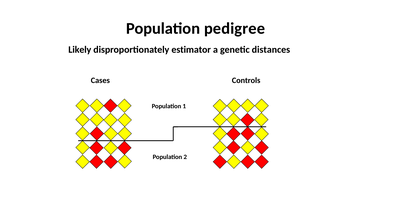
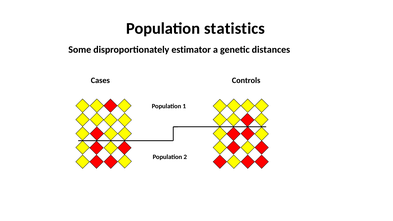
pedigree: pedigree -> statistics
Likely: Likely -> Some
